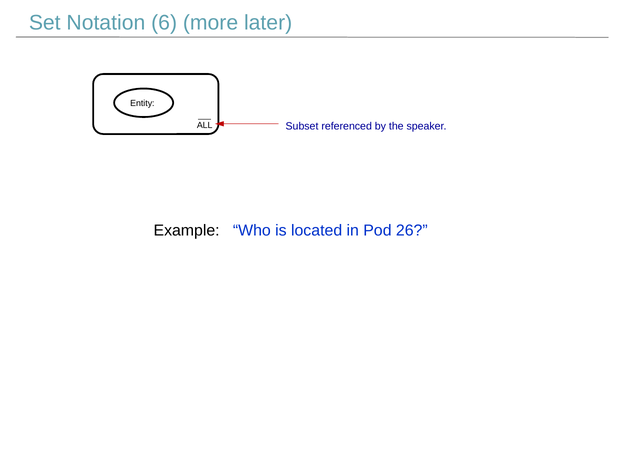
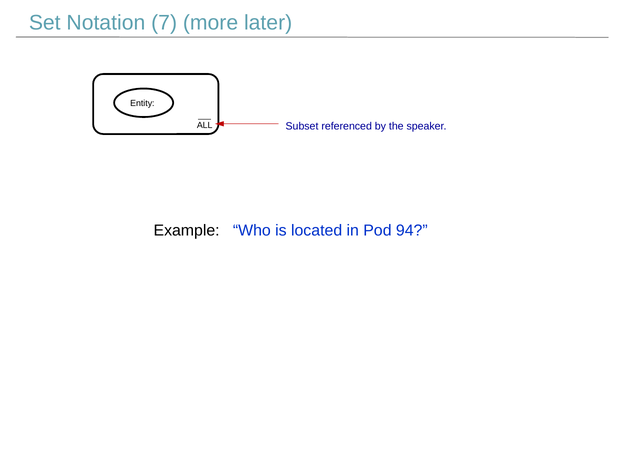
6: 6 -> 7
26: 26 -> 94
